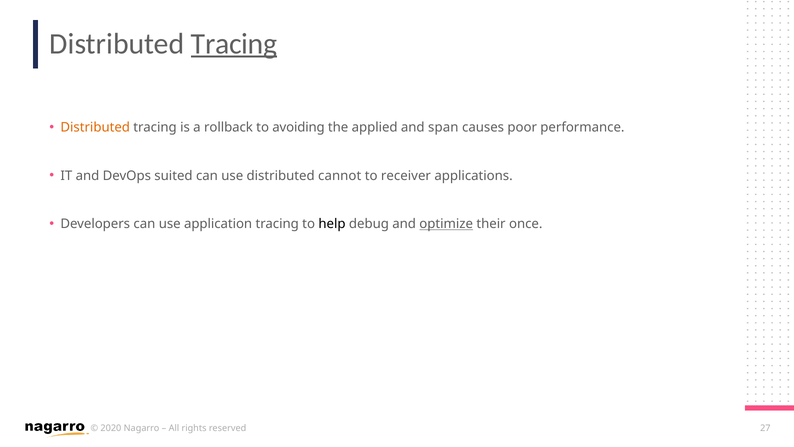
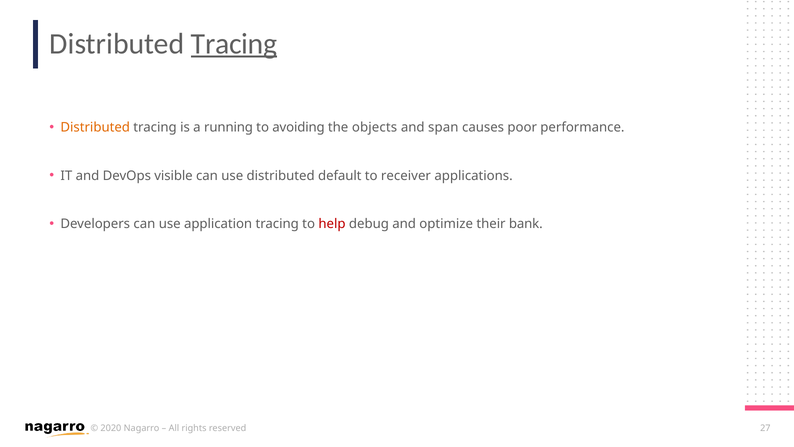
rollback: rollback -> running
applied: applied -> objects
suited: suited -> visible
cannot: cannot -> default
help colour: black -> red
optimize underline: present -> none
once: once -> bank
